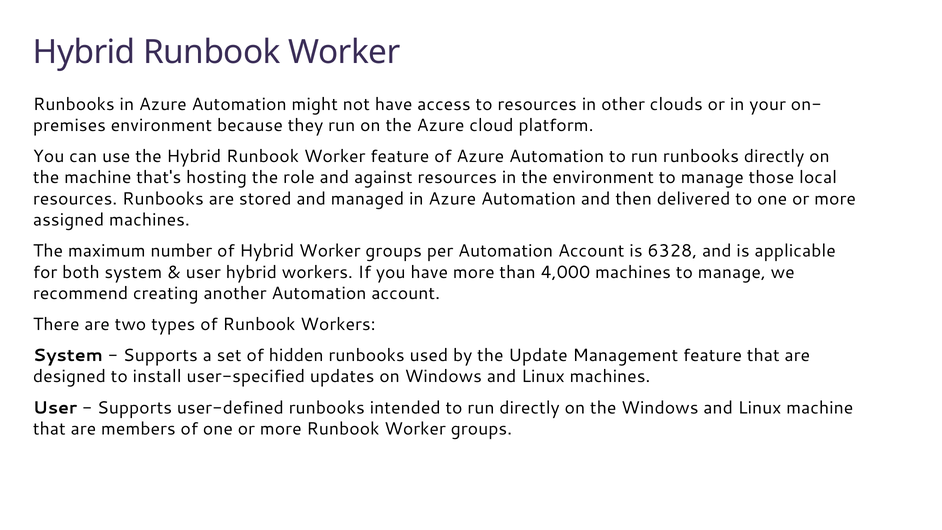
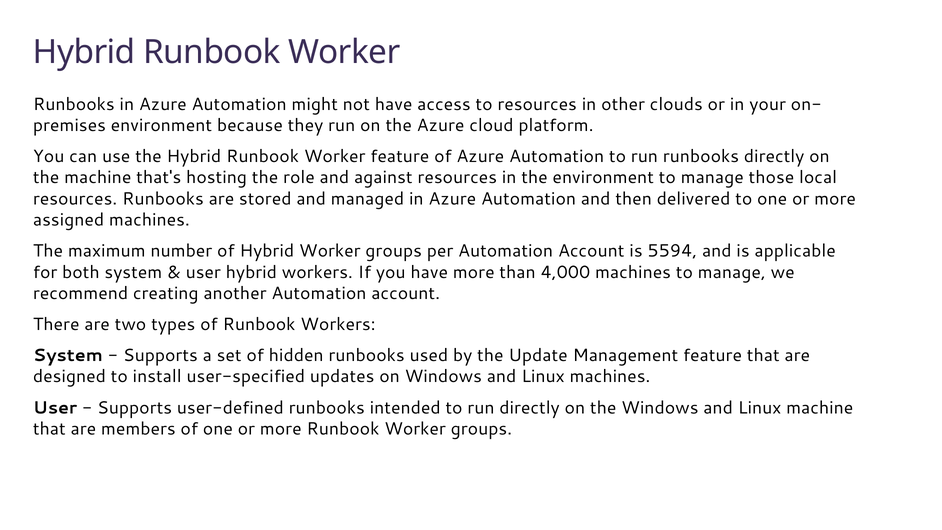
6328: 6328 -> 5594
